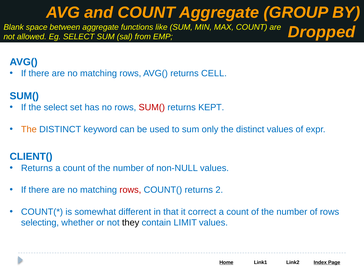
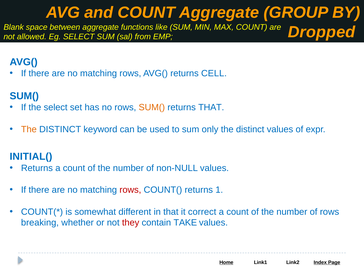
SUM( at (152, 107) colour: red -> orange
returns KEPT: KEPT -> THAT
CLIENT(: CLIENT( -> INITIAL(
2: 2 -> 1
selecting: selecting -> breaking
they colour: black -> red
LIMIT: LIMIT -> TAKE
